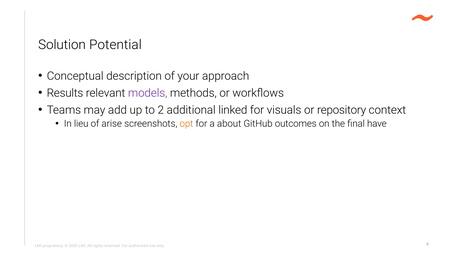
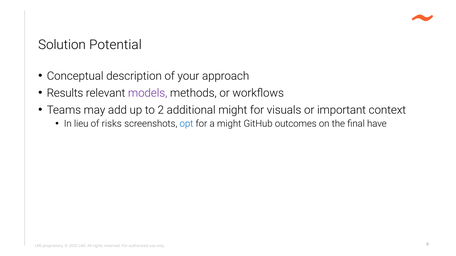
additional linked: linked -> might
repository: repository -> important
arise: arise -> risks
opt colour: orange -> blue
a about: about -> might
